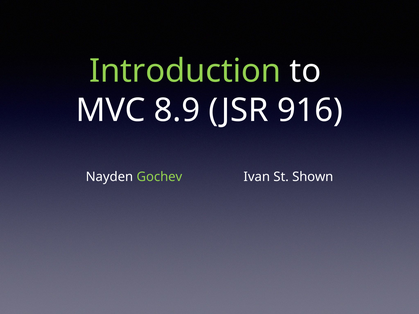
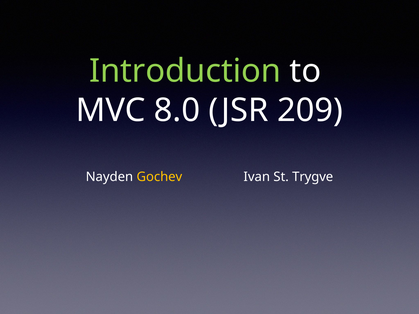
8.9: 8.9 -> 8.0
916: 916 -> 209
Gochev colour: light green -> yellow
Shown: Shown -> Trygve
